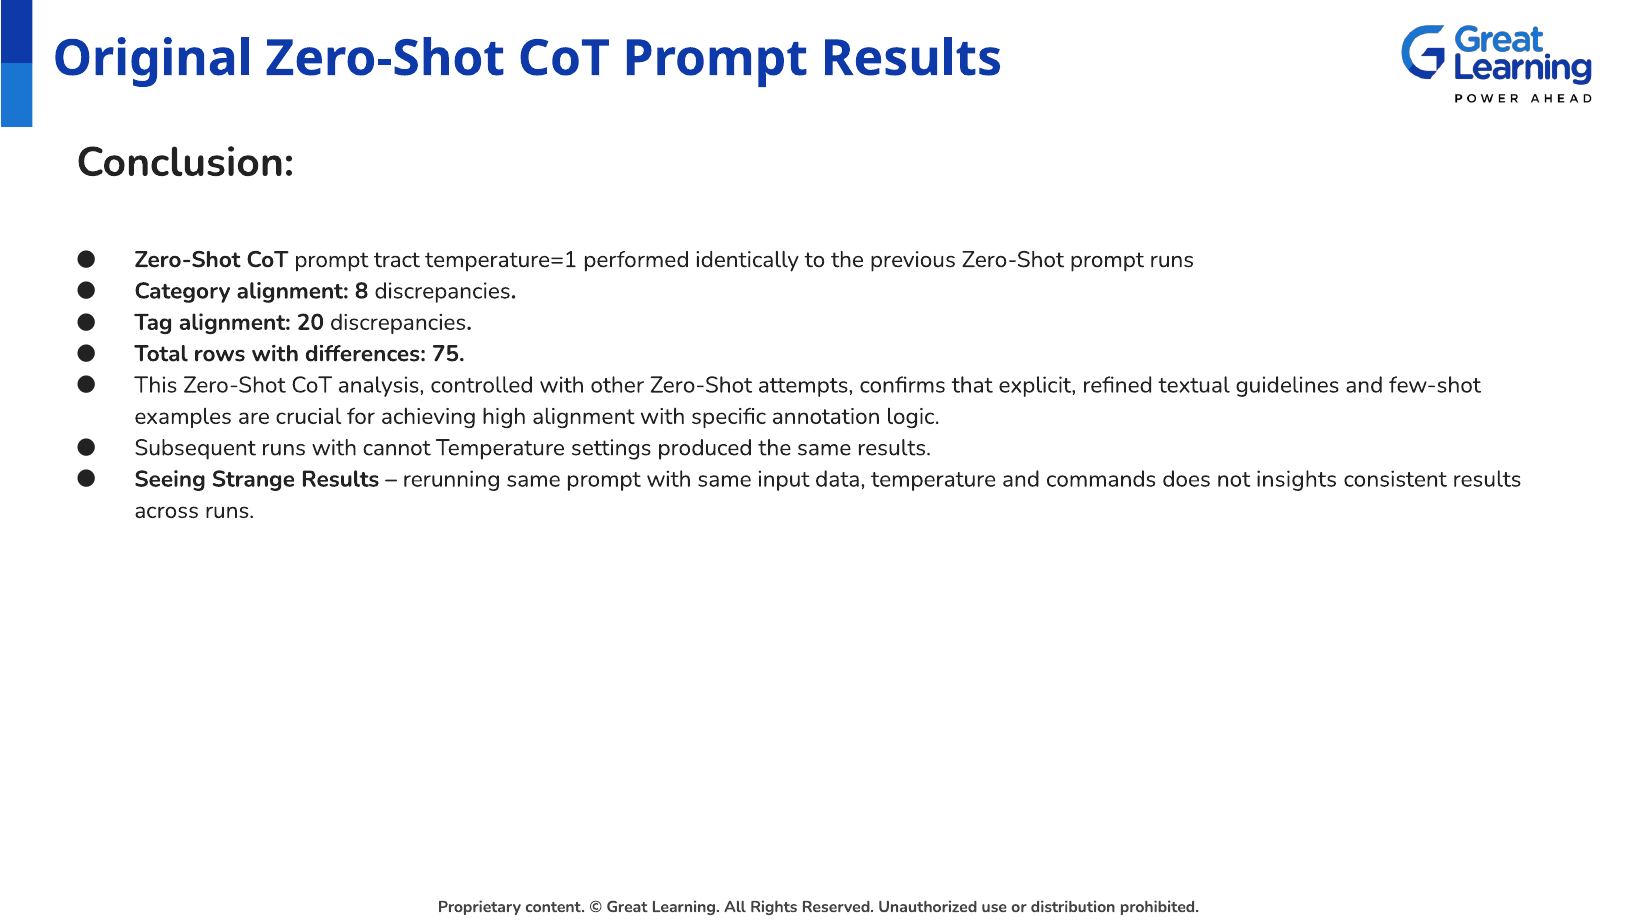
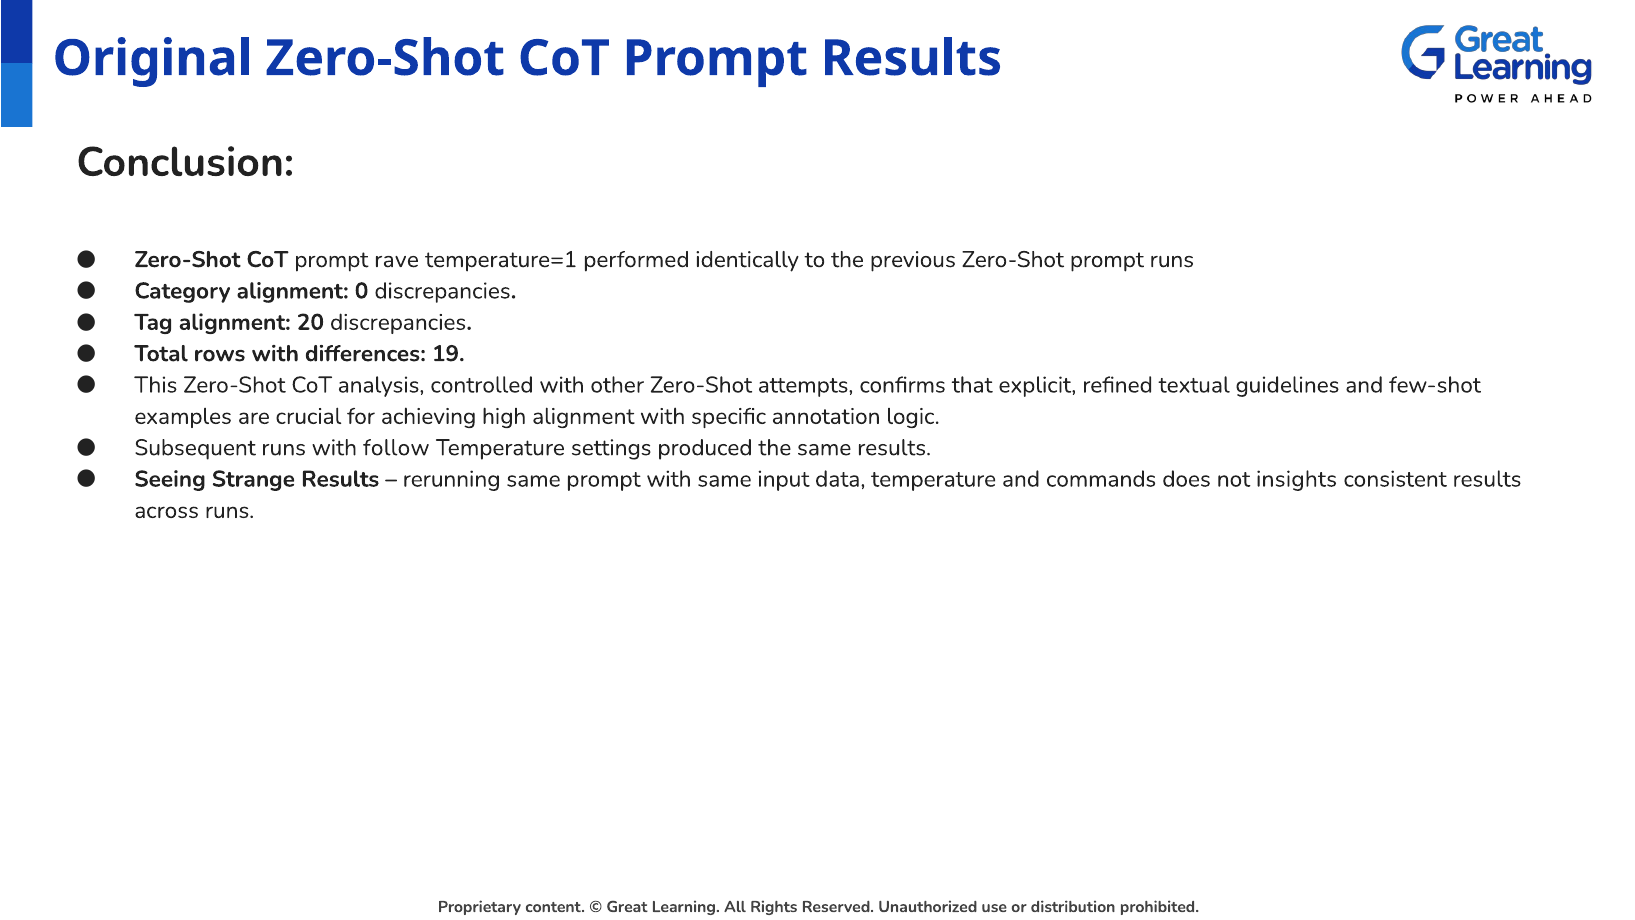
tract: tract -> rave
8: 8 -> 0
75: 75 -> 19
cannot: cannot -> follow
